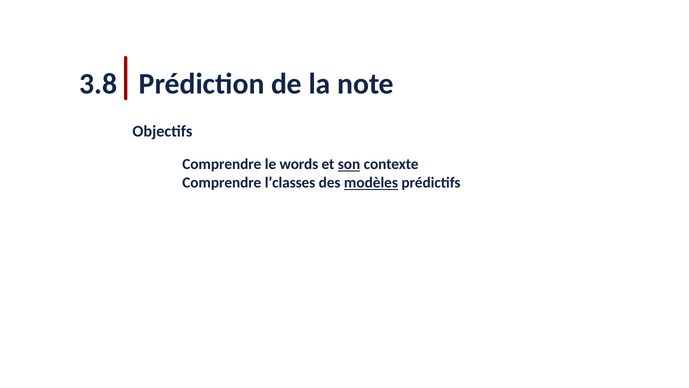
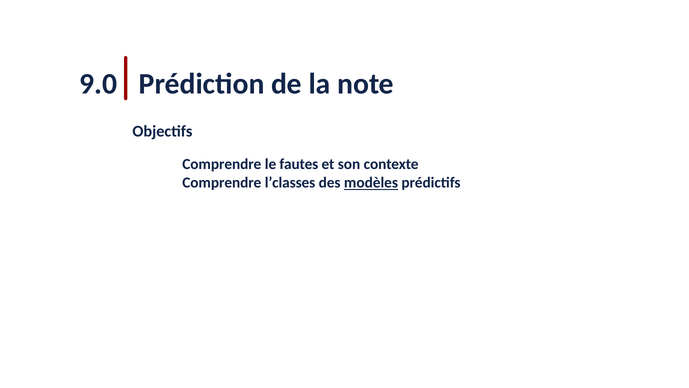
3.8: 3.8 -> 9.0
words: words -> fautes
son underline: present -> none
